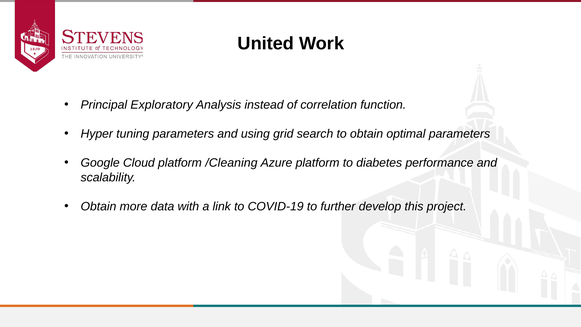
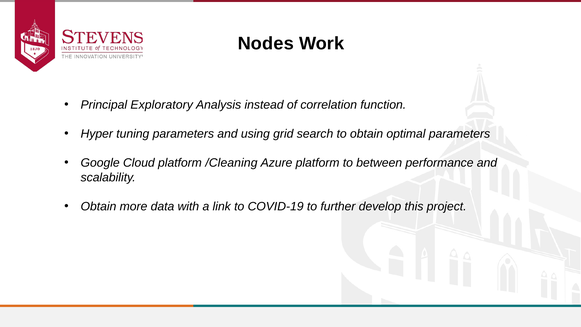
United: United -> Nodes
diabetes: diabetes -> between
